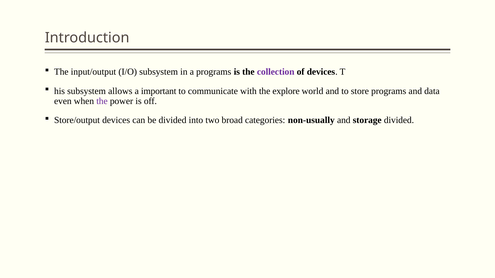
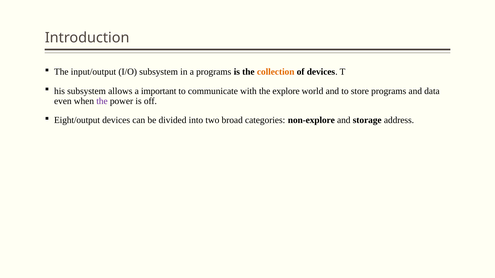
collection colour: purple -> orange
Store/output: Store/output -> Eight/output
non-usually: non-usually -> non-explore
storage divided: divided -> address
